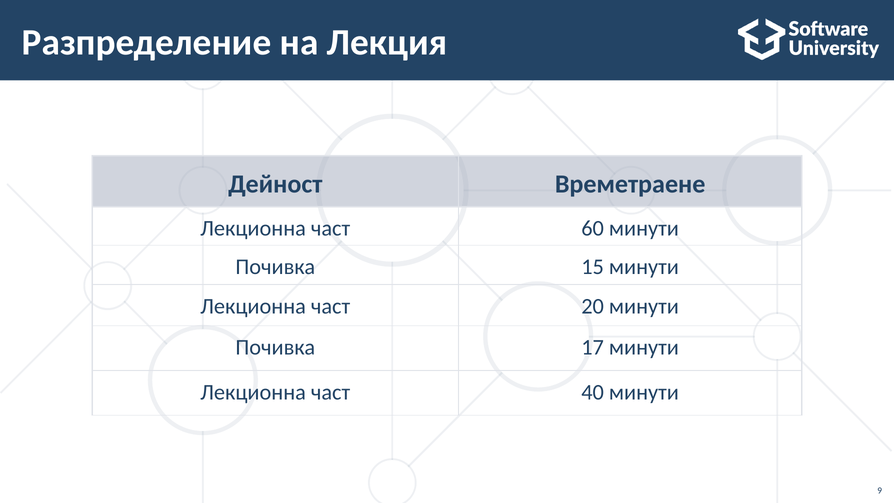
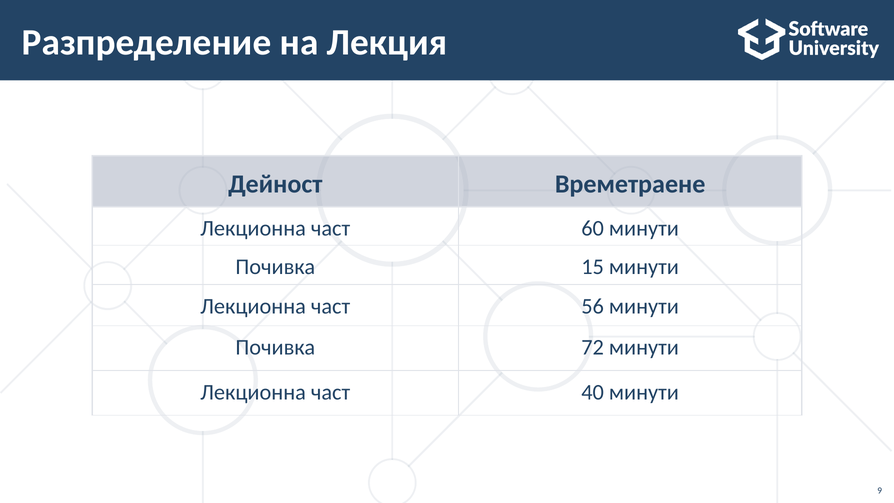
20: 20 -> 56
17: 17 -> 72
